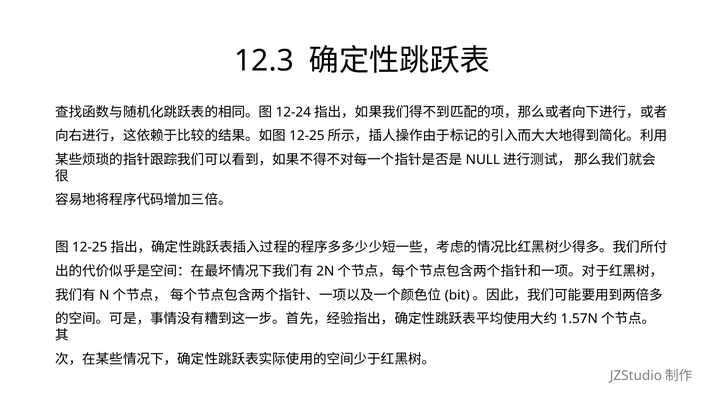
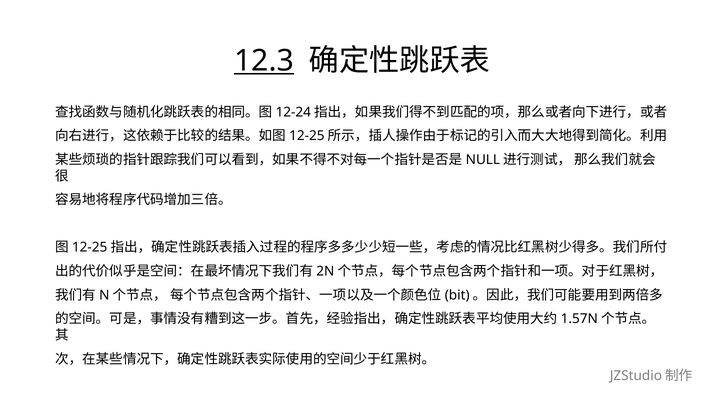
12.3 underline: none -> present
